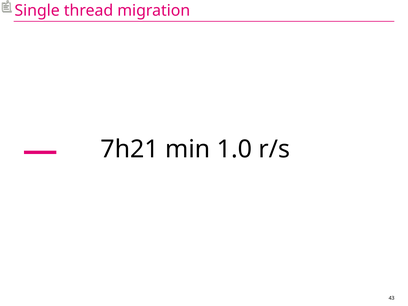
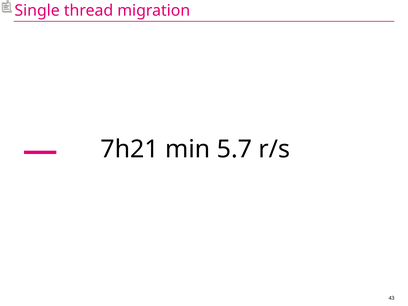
1.0: 1.0 -> 5.7
